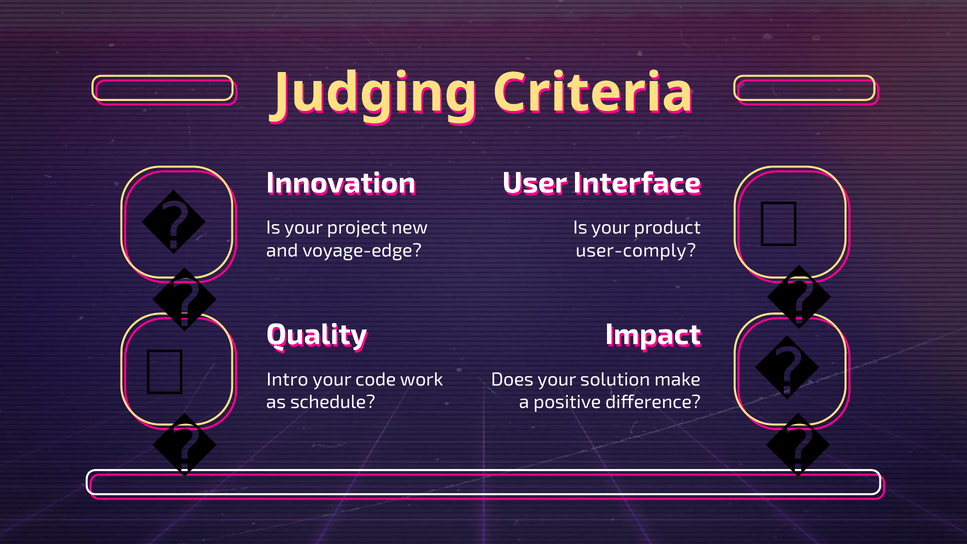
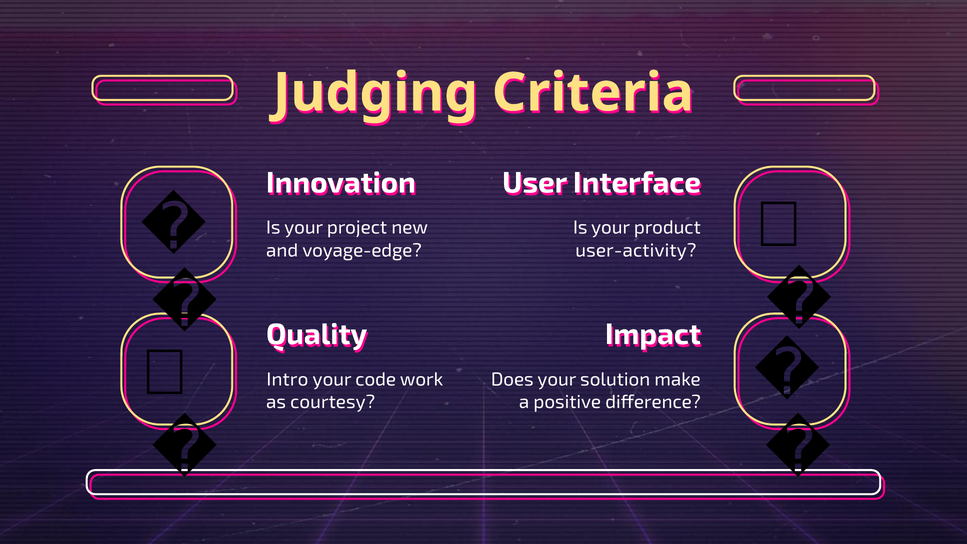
user-comply: user-comply -> user-activity
schedule: schedule -> courtesy
